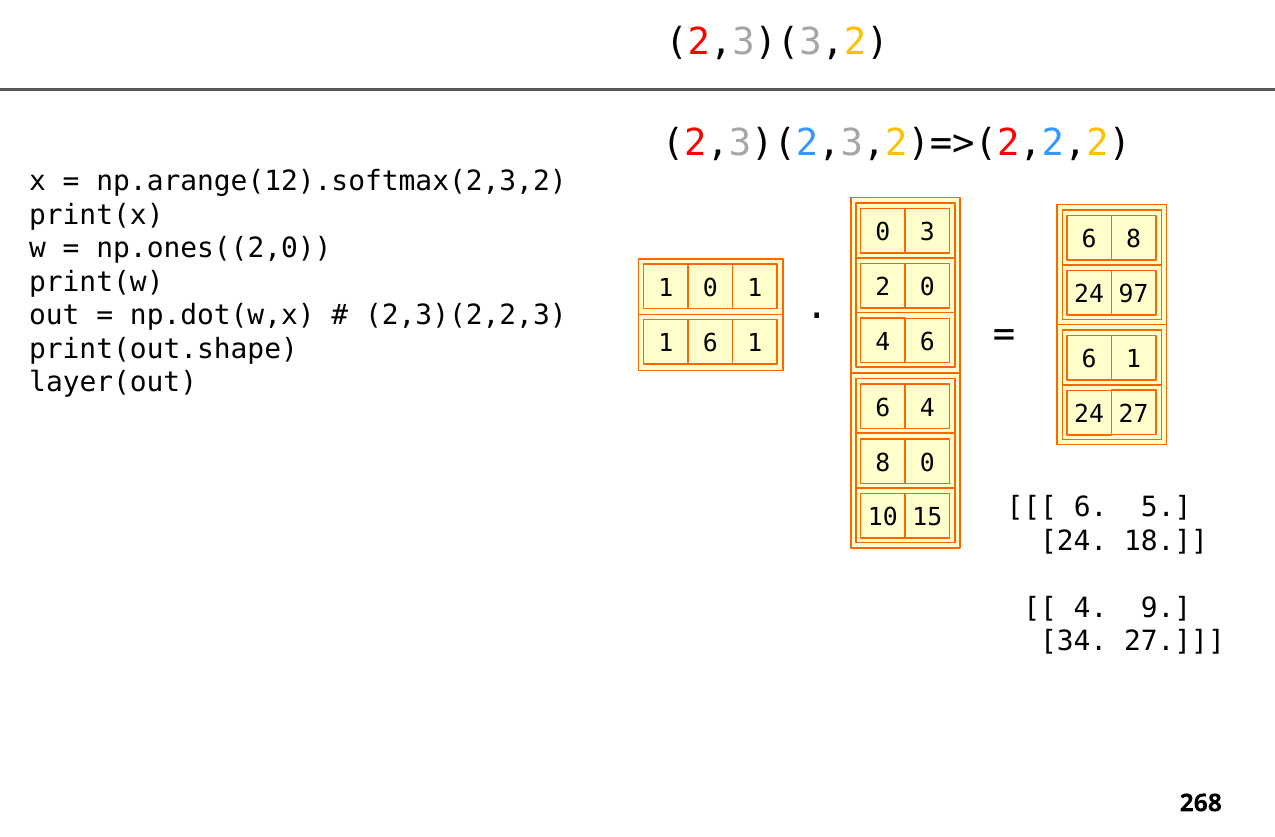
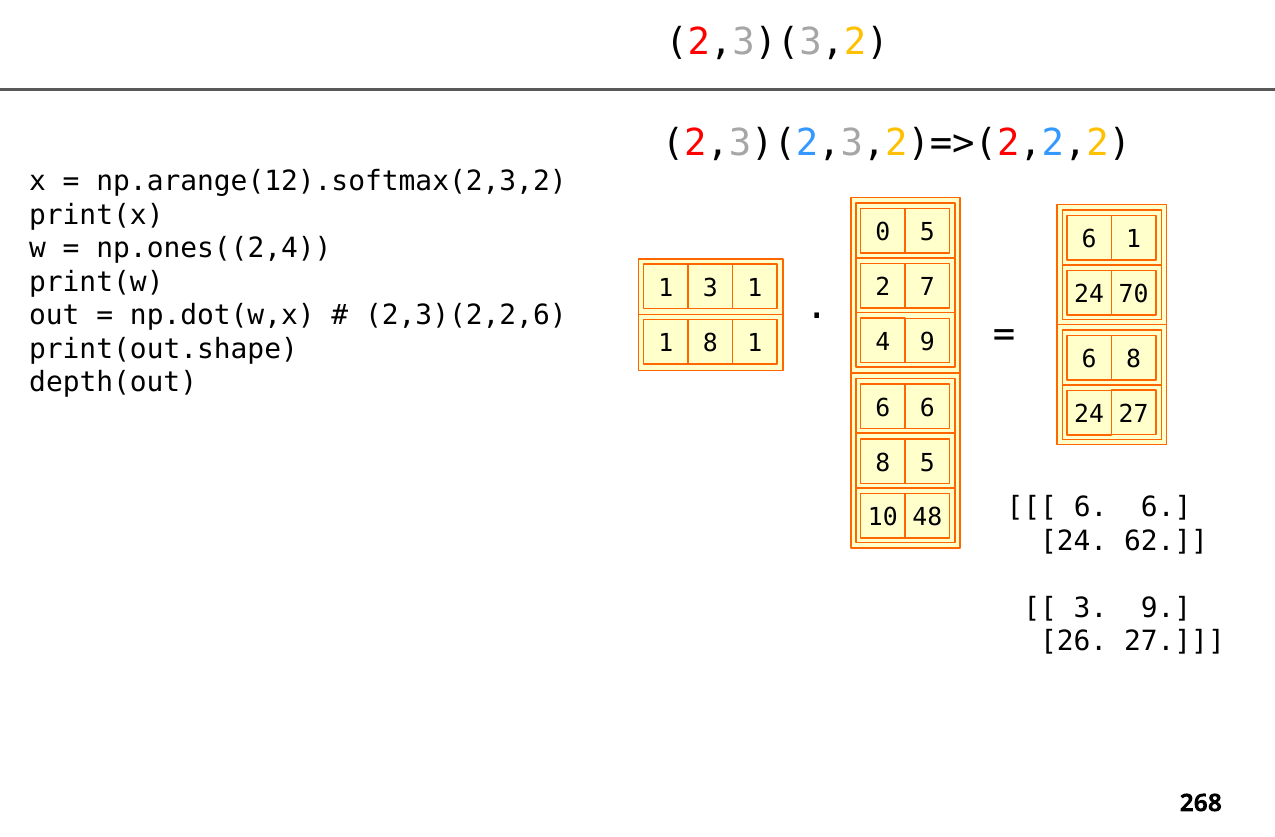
0 3: 3 -> 5
6 8: 8 -> 1
np.ones((2,0: np.ones((2,0 -> np.ones((2,4
2 0: 0 -> 7
1 0: 0 -> 3
97: 97 -> 70
2,3)(2,2,3: 2,3)(2,2,3 -> 2,3)(2,2,6
4 6: 6 -> 9
1 6: 6 -> 8
1 at (1134, 360): 1 -> 8
layer(out: layer(out -> depth(out
4 at (927, 408): 4 -> 6
8 0: 0 -> 5
5 at (1166, 508): 5 -> 6
15: 15 -> 48
18: 18 -> 62
4 at (1090, 608): 4 -> 3
34: 34 -> 26
